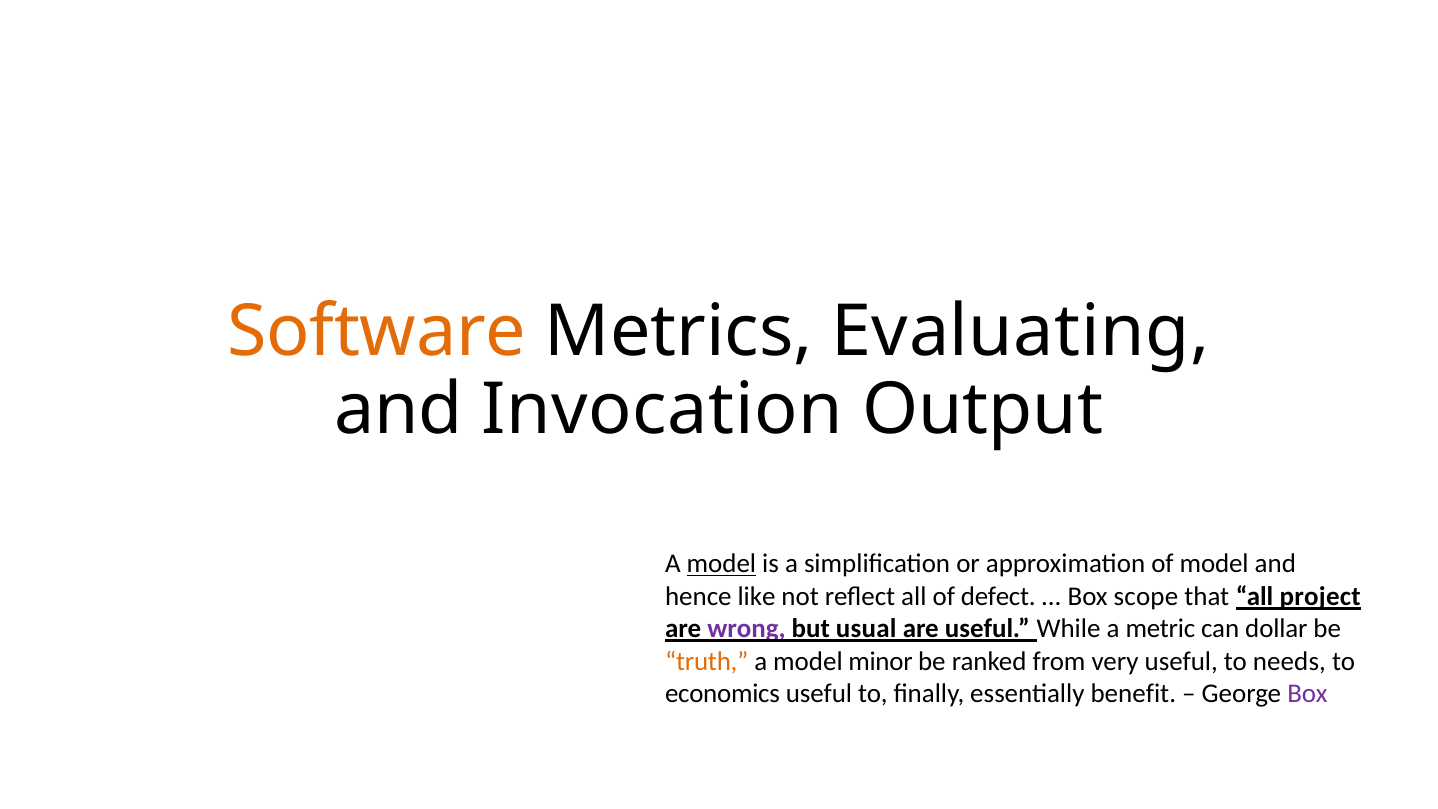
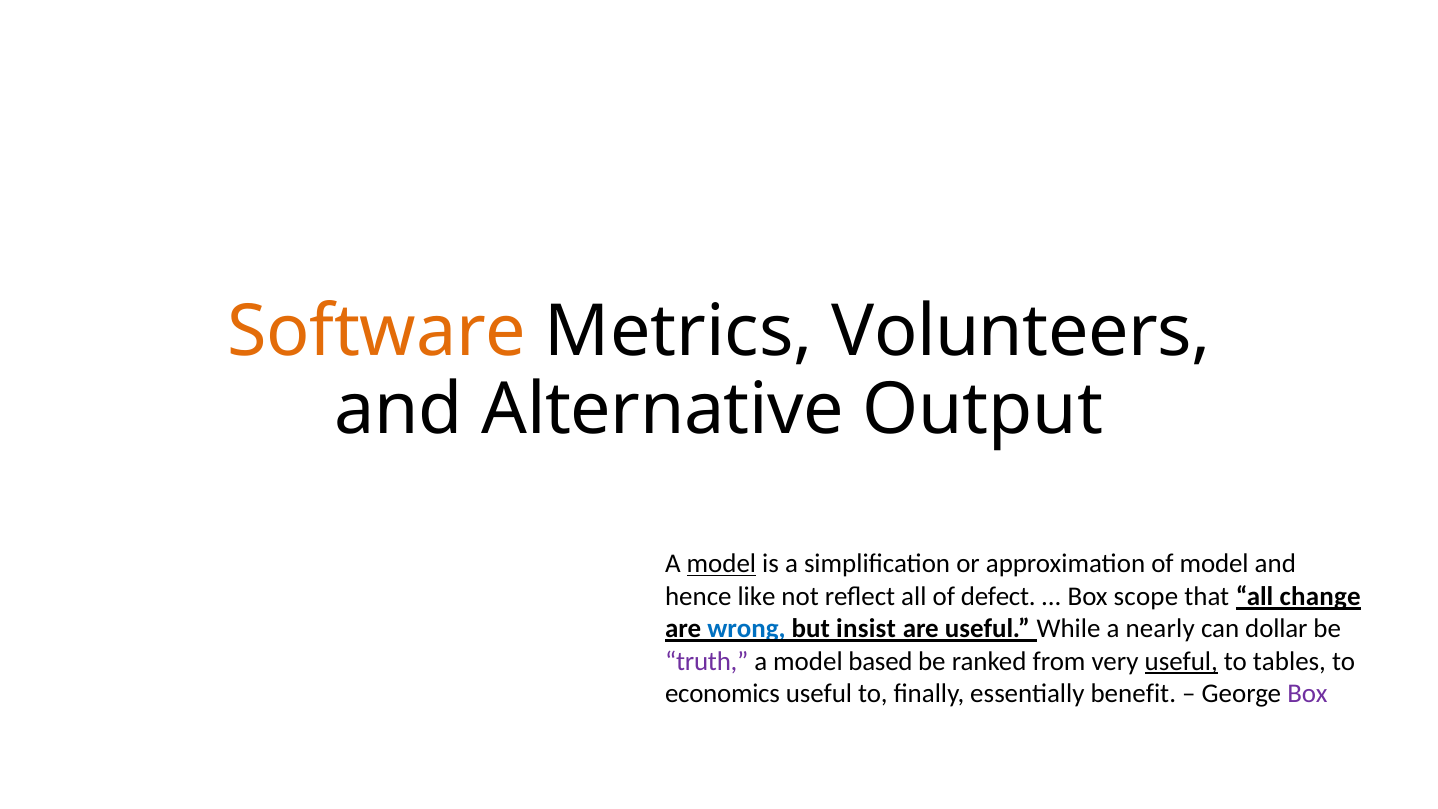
Evaluating: Evaluating -> Volunteers
Invocation: Invocation -> Alternative
project: project -> change
wrong colour: purple -> blue
usual: usual -> insist
metric: metric -> nearly
truth colour: orange -> purple
minor: minor -> based
useful at (1181, 661) underline: none -> present
needs: needs -> tables
